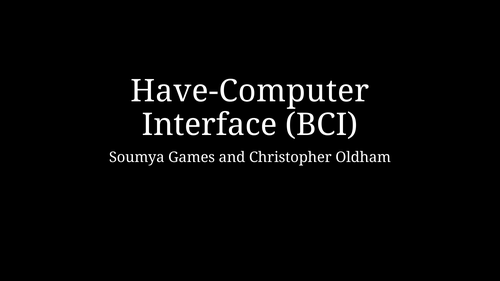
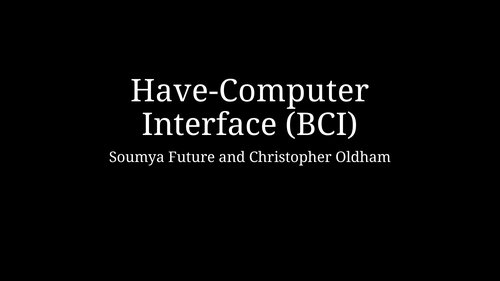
Games: Games -> Future
